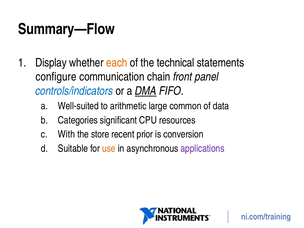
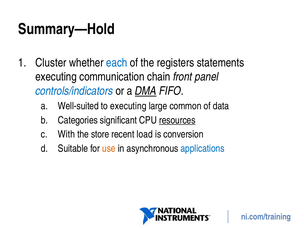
Summary—Flow: Summary—Flow -> Summary—Hold
Display: Display -> Cluster
each colour: orange -> blue
technical: technical -> registers
configure at (56, 77): configure -> executing
to arithmetic: arithmetic -> executing
resources underline: none -> present
prior: prior -> load
applications colour: purple -> blue
